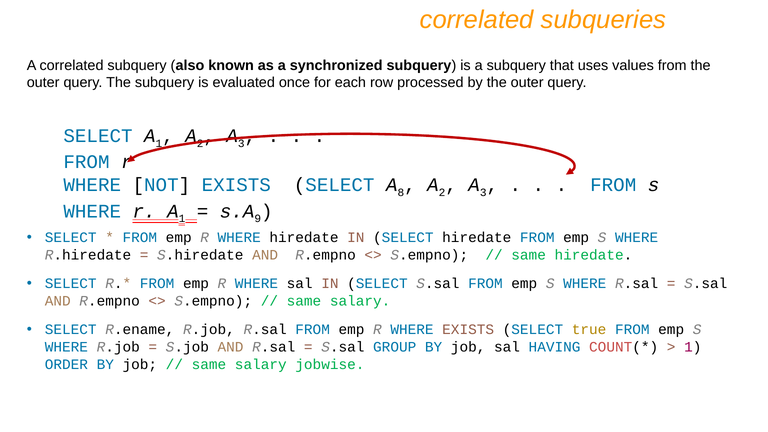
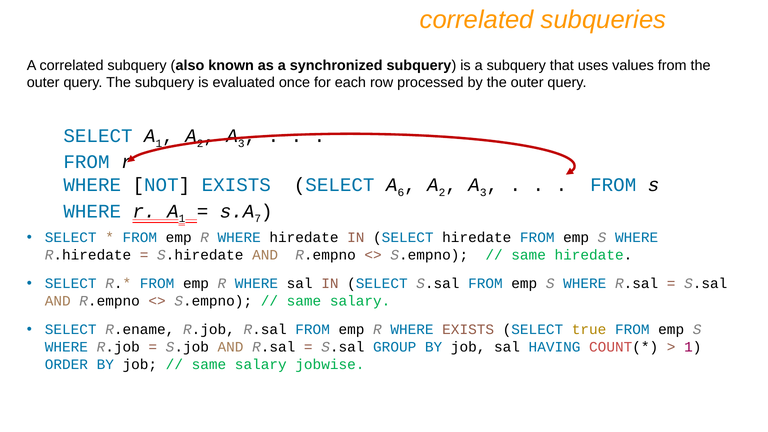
8: 8 -> 6
9: 9 -> 7
